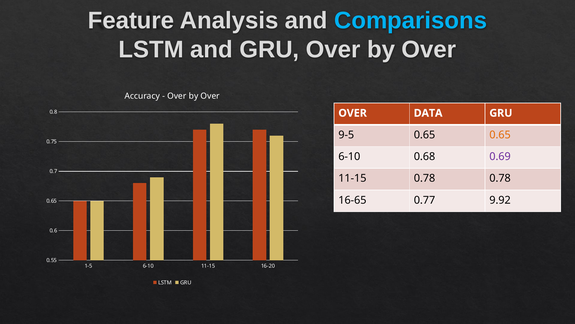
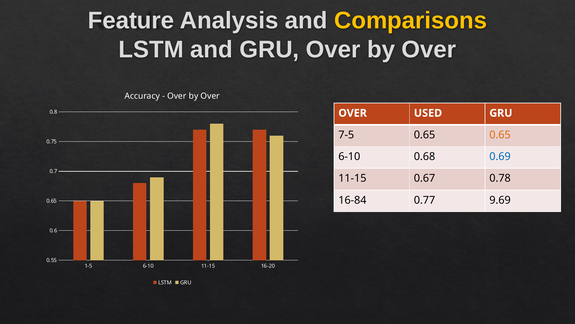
Comparisons colour: light blue -> yellow
DATA: DATA -> USED
9-5: 9-5 -> 7-5
0.69 colour: purple -> blue
11-15 0.78: 0.78 -> 0.67
16-65: 16-65 -> 16-84
9.92: 9.92 -> 9.69
